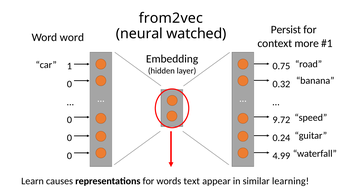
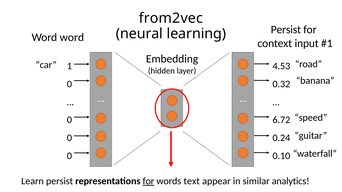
watched: watched -> learning
more: more -> input
0.75: 0.75 -> 4.53
9.72: 9.72 -> 6.72
4.99: 4.99 -> 0.10
Learn causes: causes -> persist
for at (148, 181) underline: none -> present
learning: learning -> analytics
